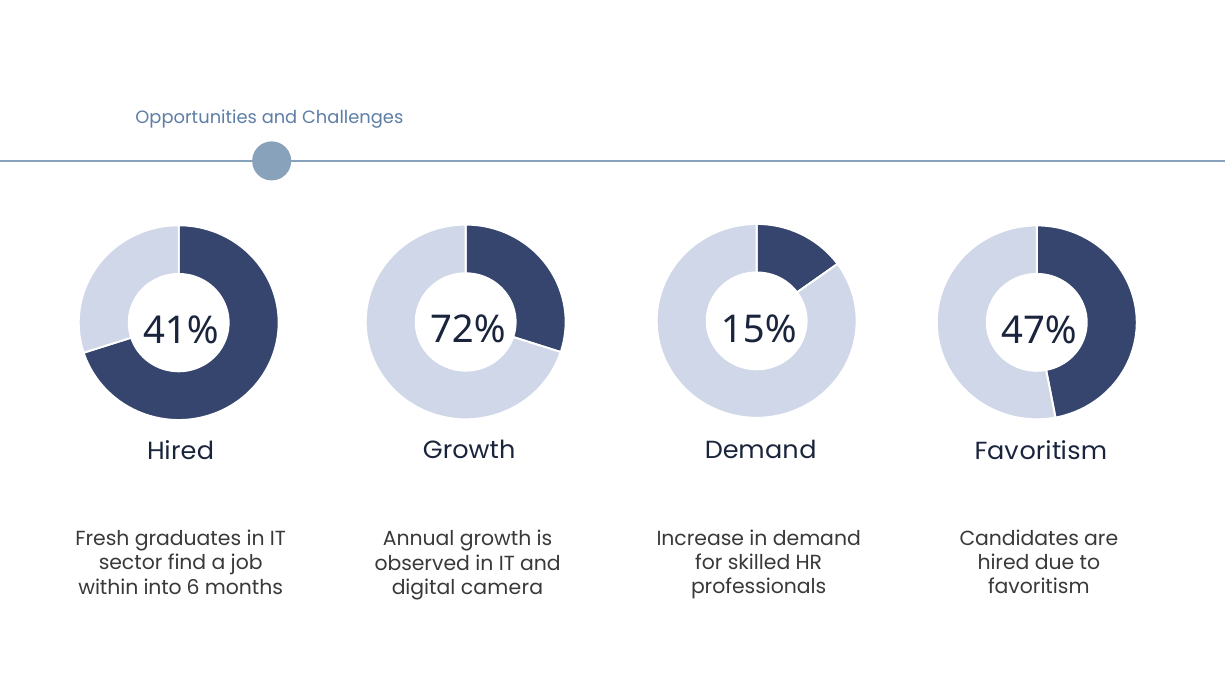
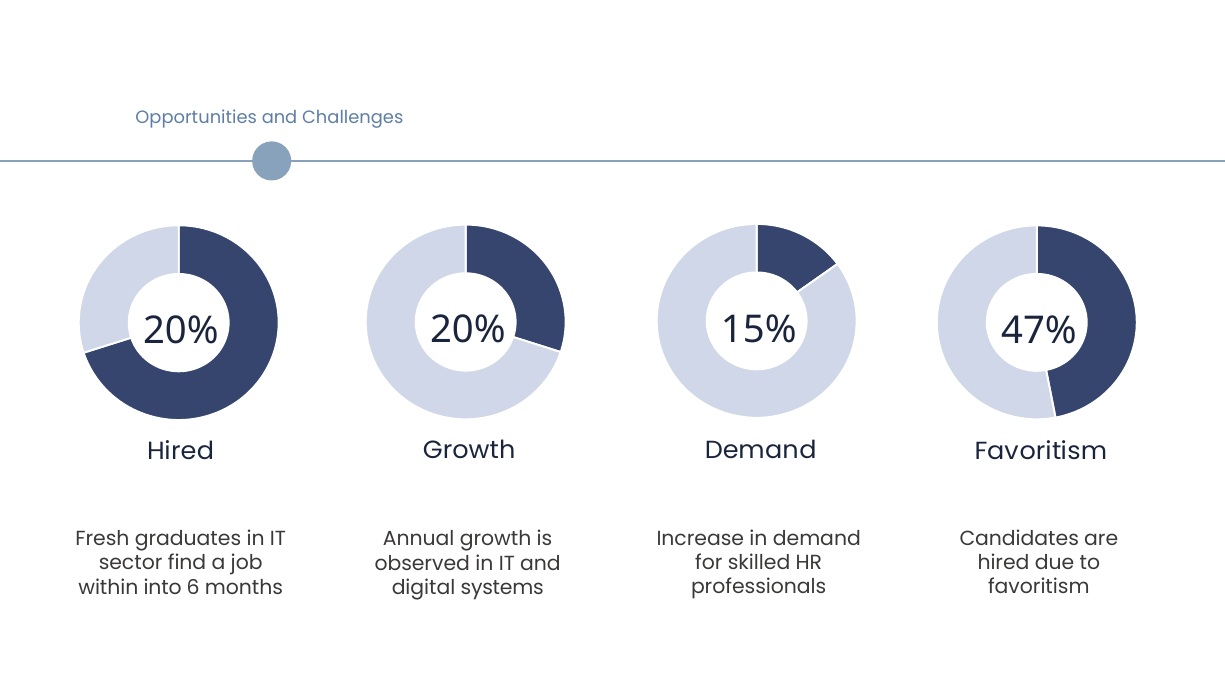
72% at (468, 330): 72% -> 20%
41% at (181, 331): 41% -> 20%
camera: camera -> systems
